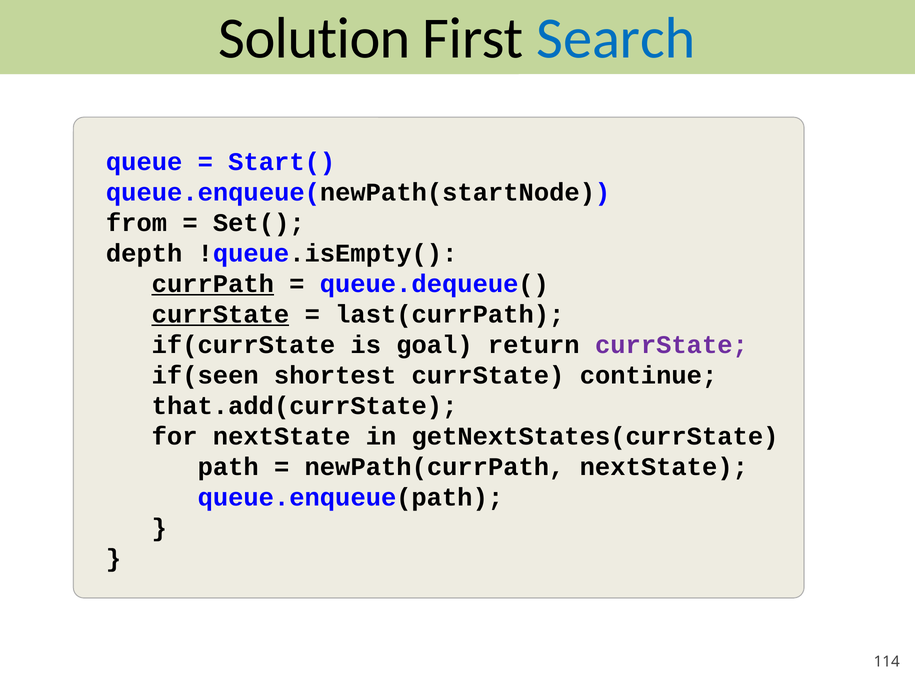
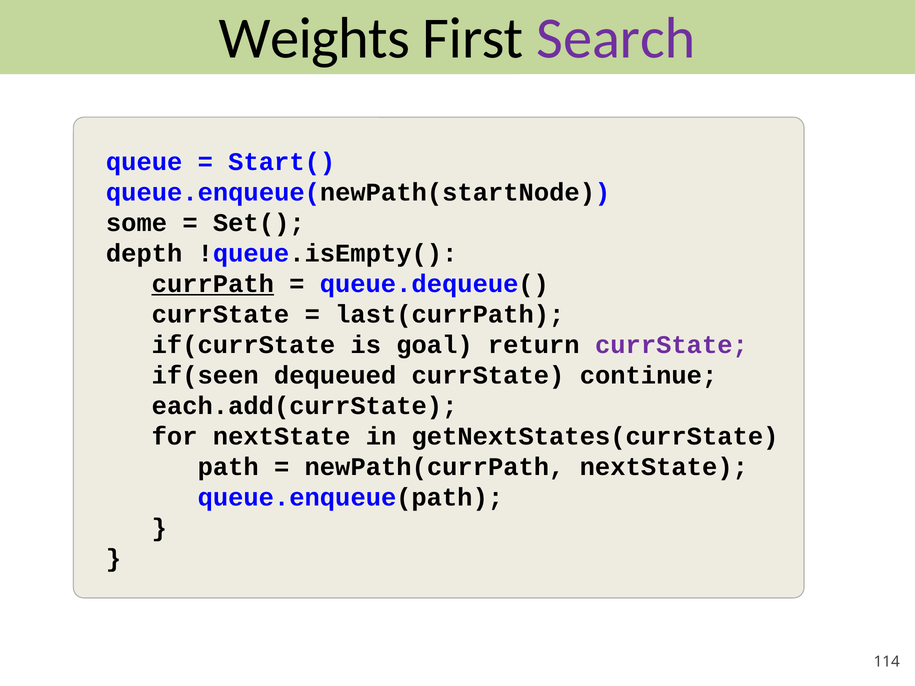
Solution: Solution -> Weights
Search colour: blue -> purple
from: from -> some
currState at (220, 315) underline: present -> none
shortest: shortest -> dequeued
that.add(currState: that.add(currState -> each.add(currState
